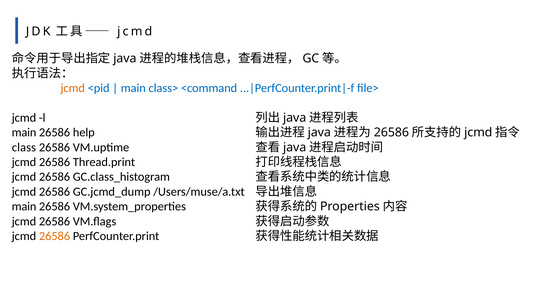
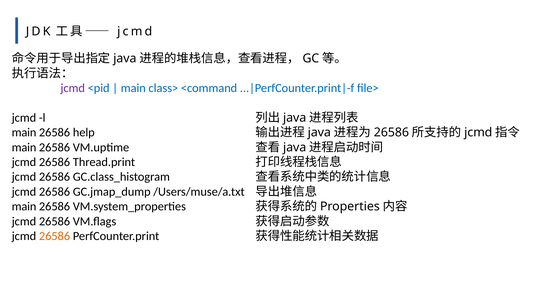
jcmd at (73, 88) colour: orange -> purple
class at (24, 147): class -> main
GC.jcmd_dump: GC.jcmd_dump -> GC.jmap_dump
